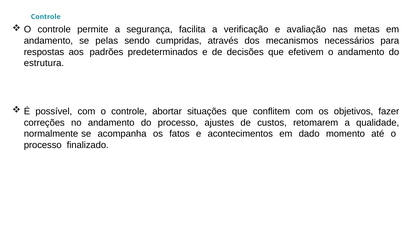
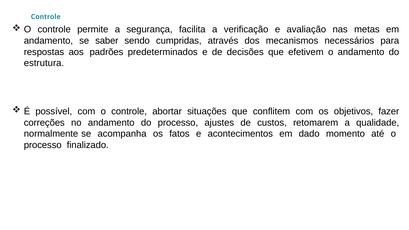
pelas: pelas -> saber
